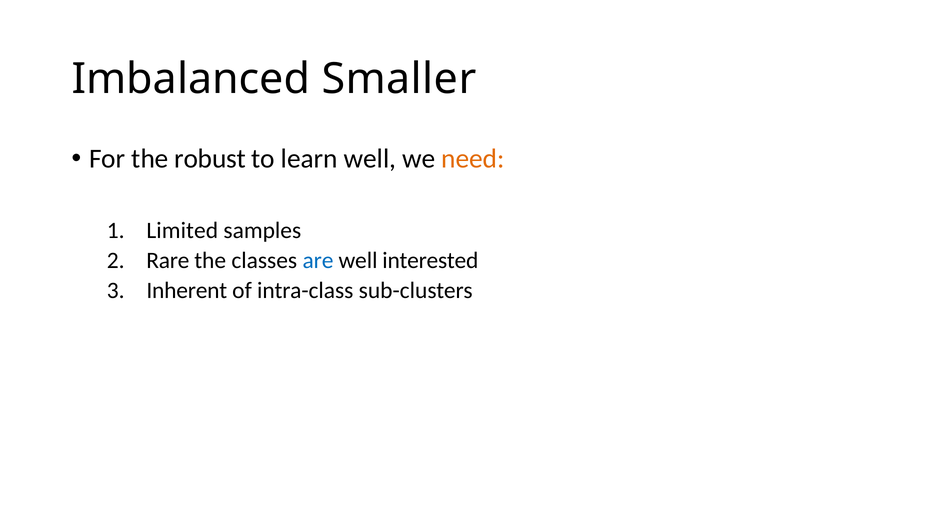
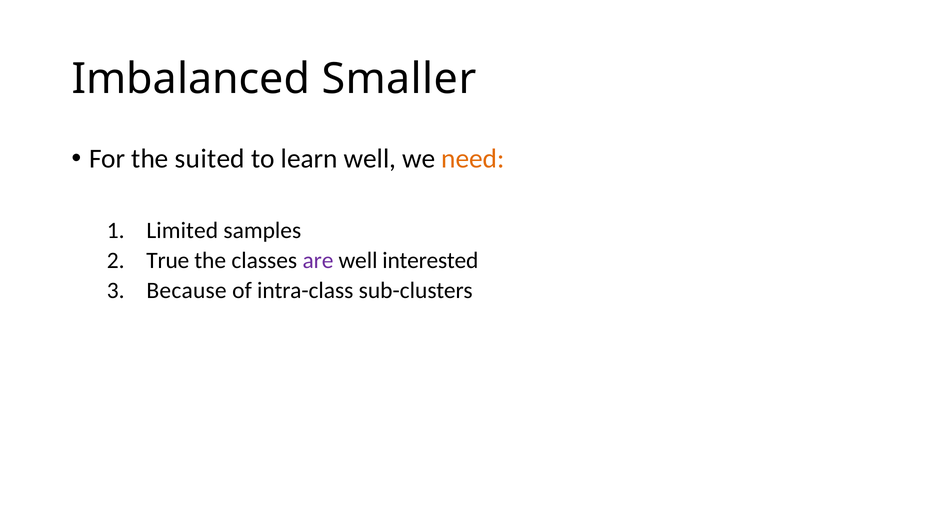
robust: robust -> suited
Rare: Rare -> True
are colour: blue -> purple
Inherent: Inherent -> Because
